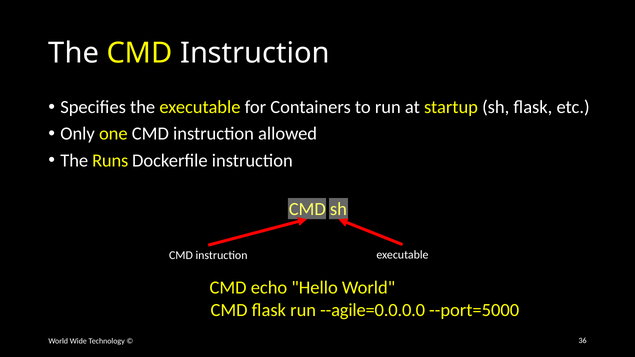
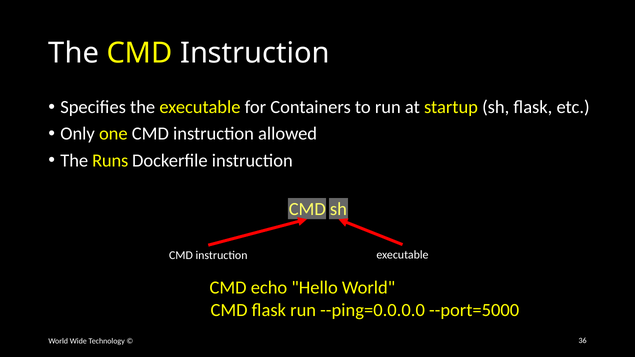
--agile=0.0.0.0: --agile=0.0.0.0 -> --ping=0.0.0.0
